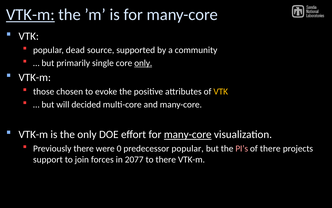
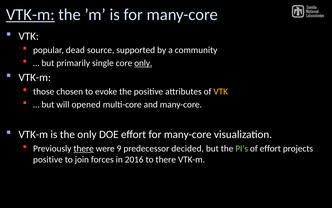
decided: decided -> opened
many-core at (188, 134) underline: present -> none
there at (84, 148) underline: none -> present
0: 0 -> 9
predecessor popular: popular -> decided
PI’s colour: pink -> light green
of there: there -> effort
support at (48, 159): support -> positive
2077: 2077 -> 2016
